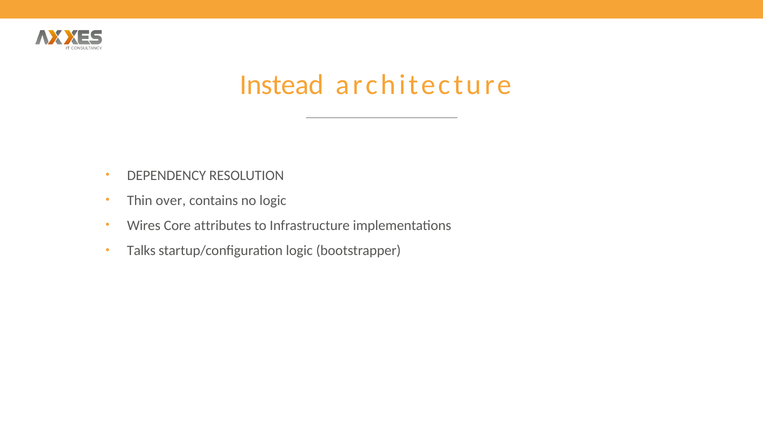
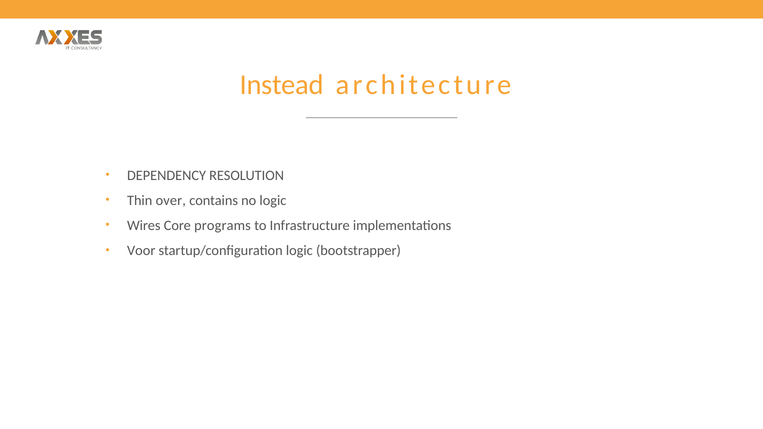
attributes: attributes -> programs
Talks: Talks -> Voor
